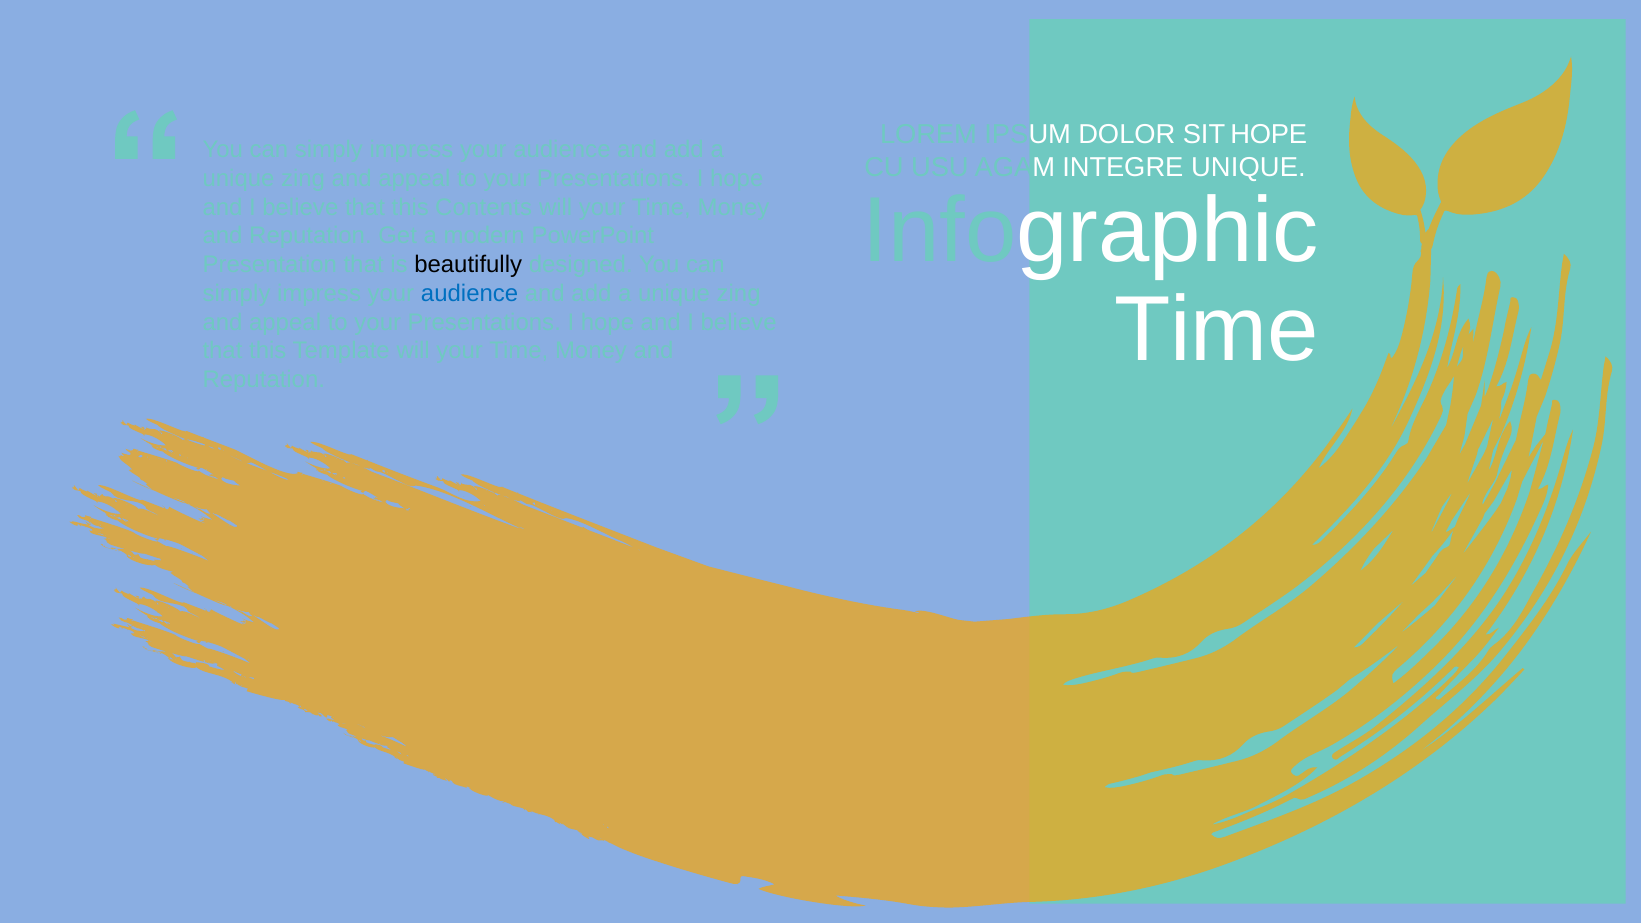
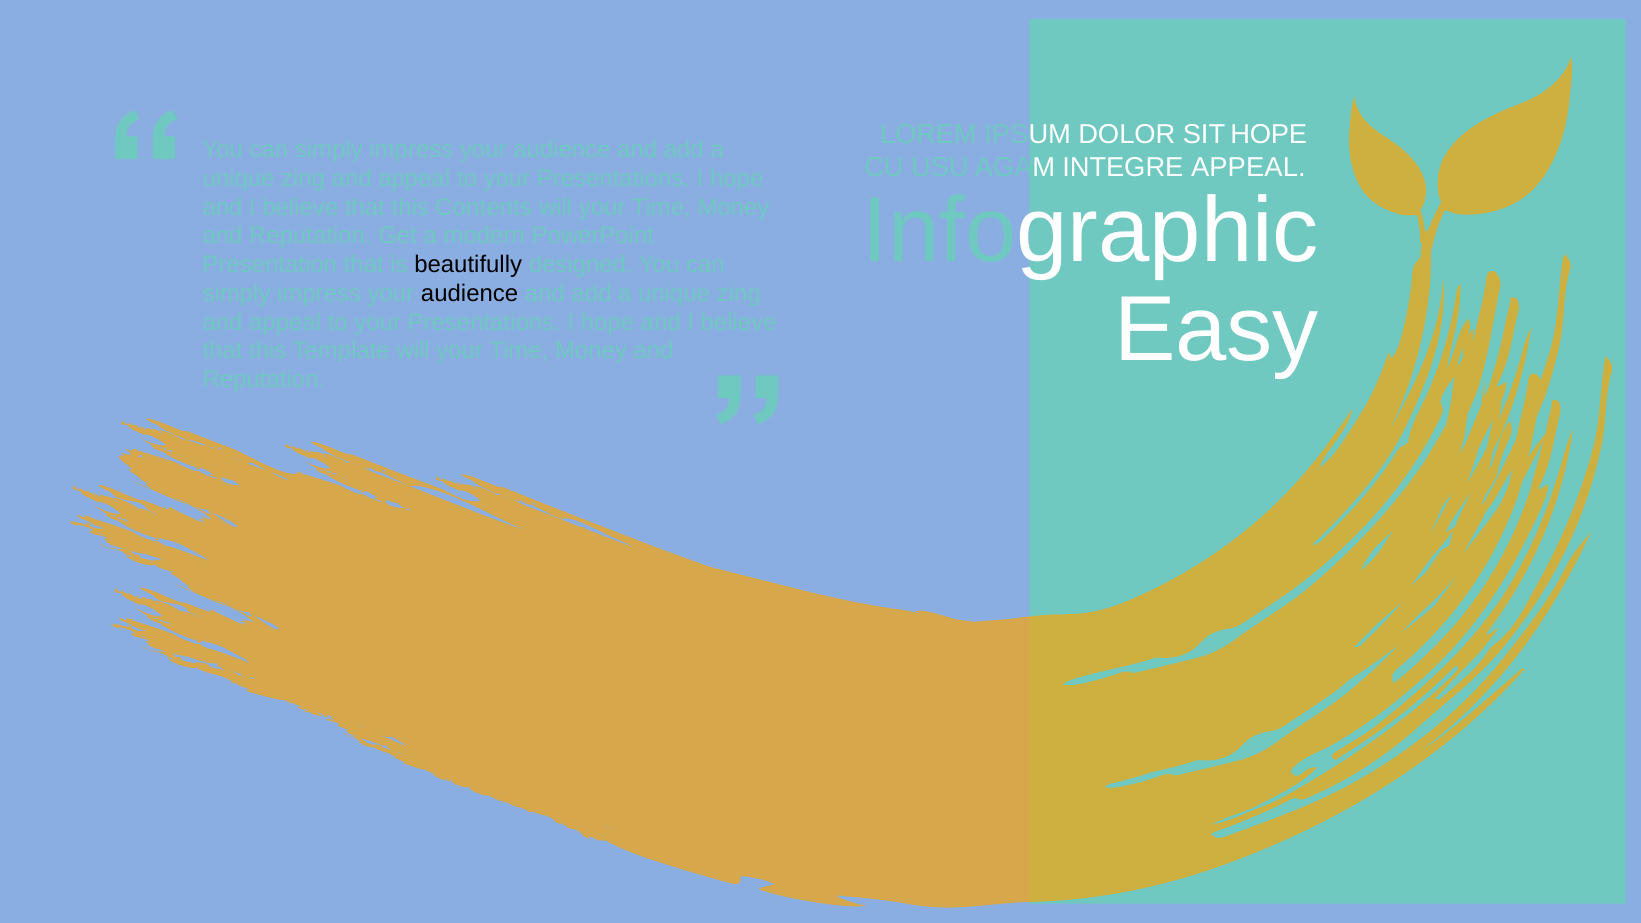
INTEGRE UNIQUE: UNIQUE -> APPEAL
audience at (470, 294) colour: blue -> black
Time at (1217, 331): Time -> Easy
